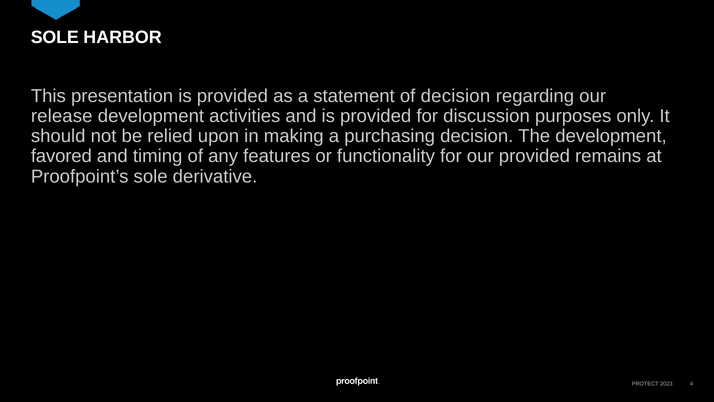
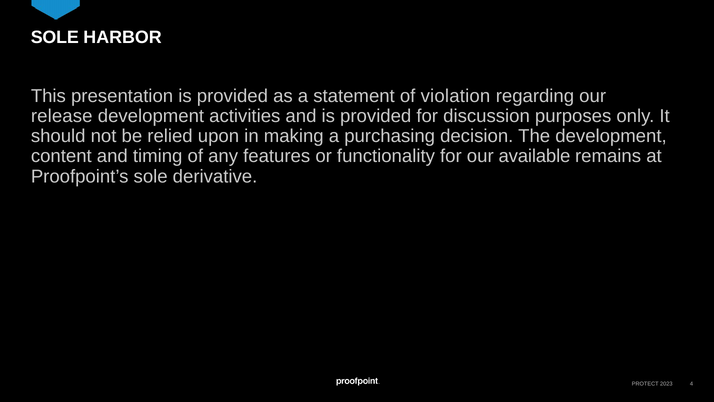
of decision: decision -> violation
favored: favored -> content
our provided: provided -> available
